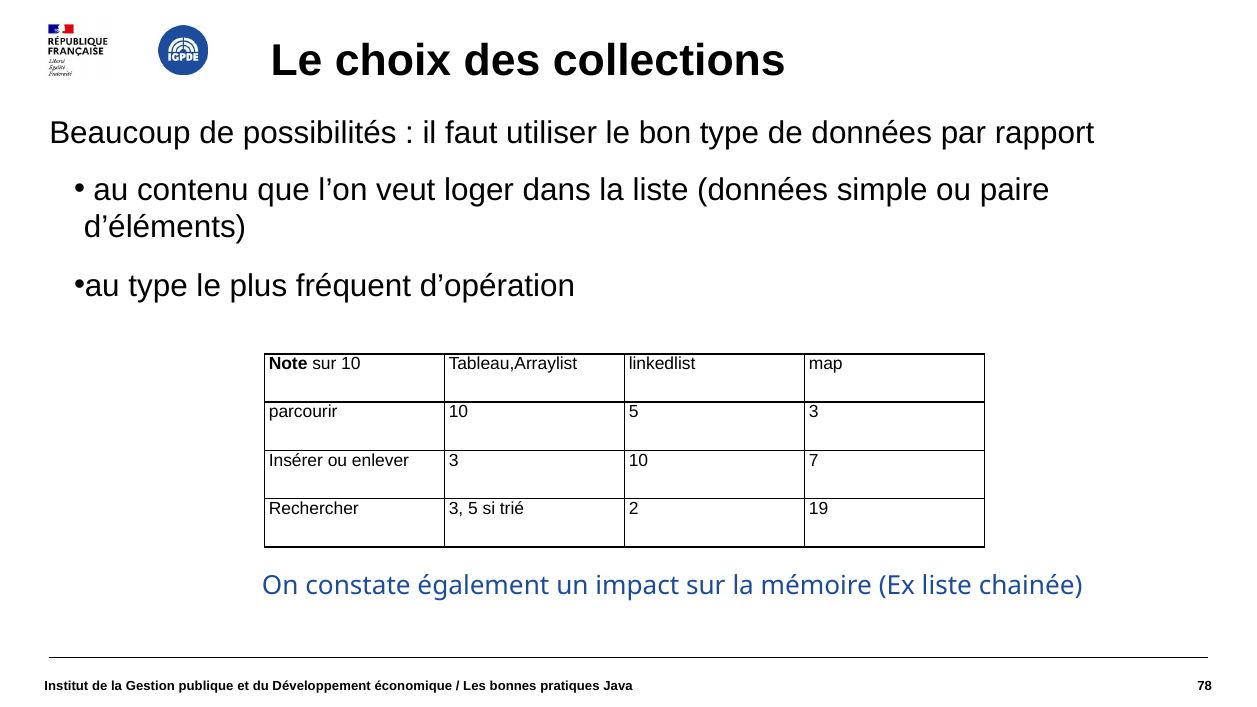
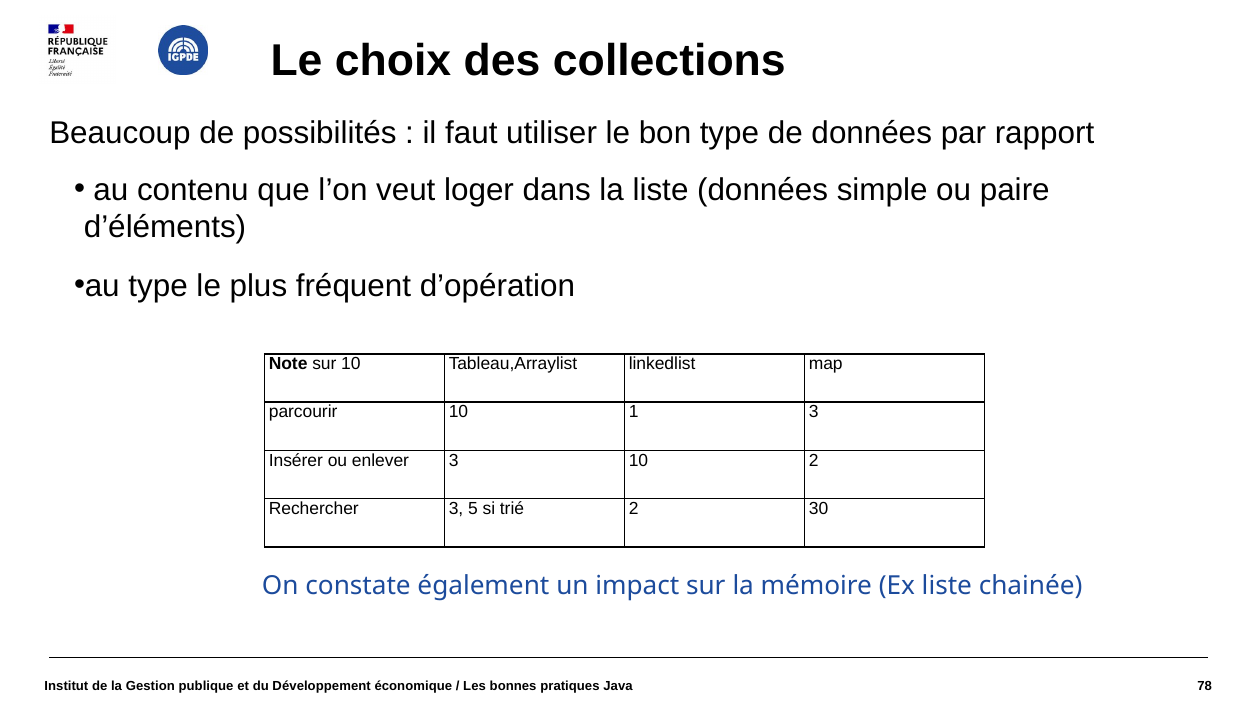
10 5: 5 -> 1
10 7: 7 -> 2
19: 19 -> 30
